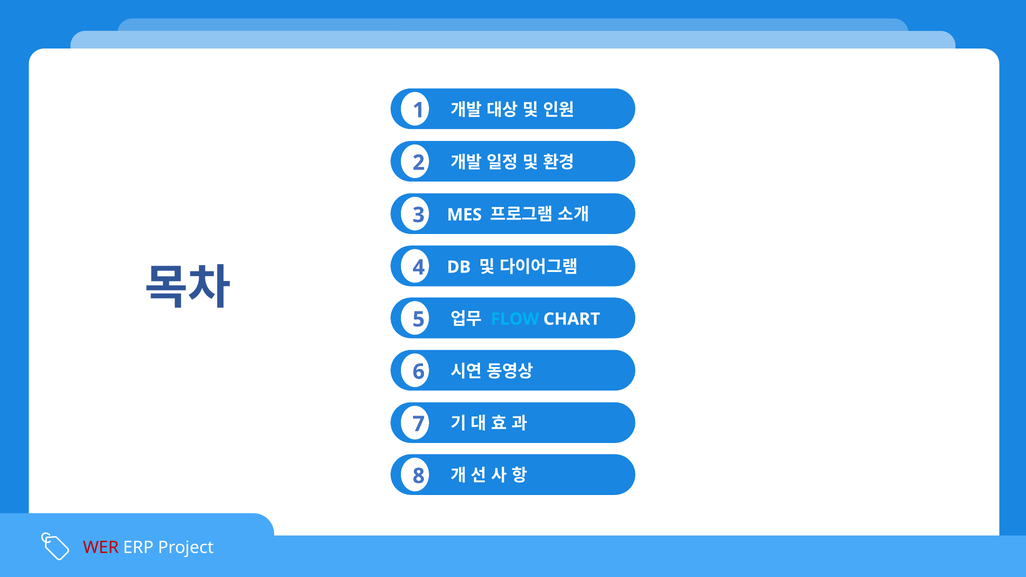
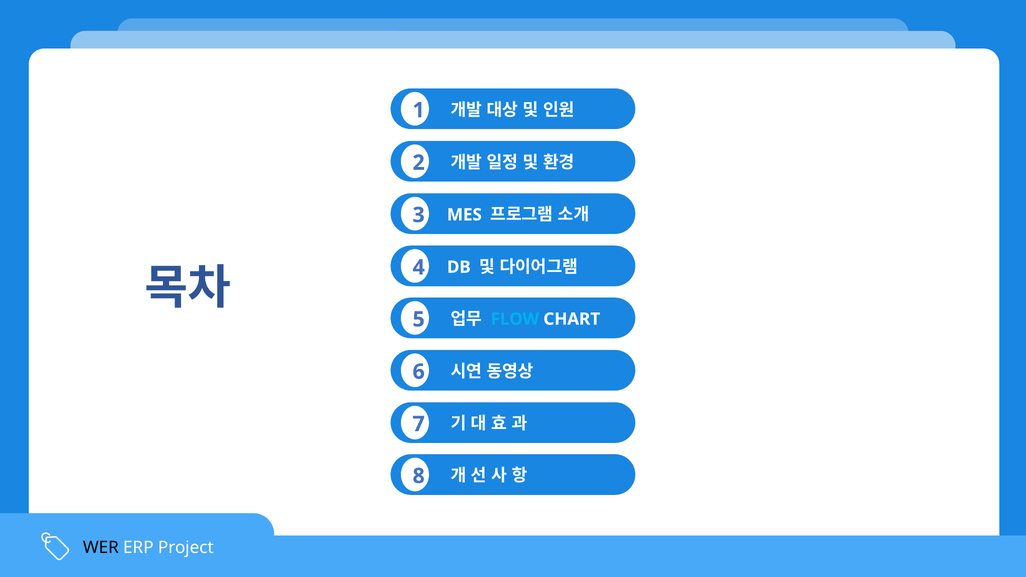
WER colour: red -> black
